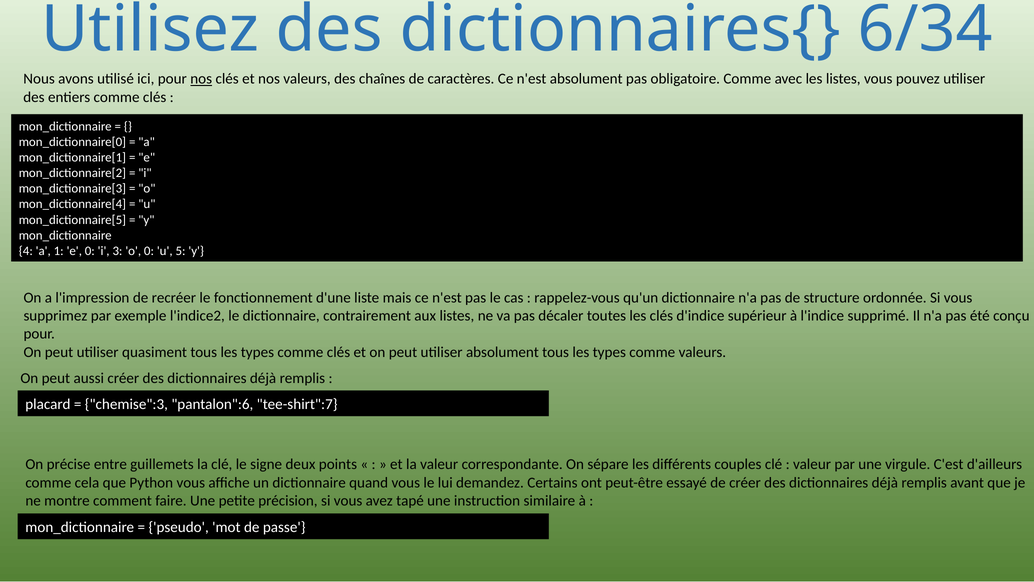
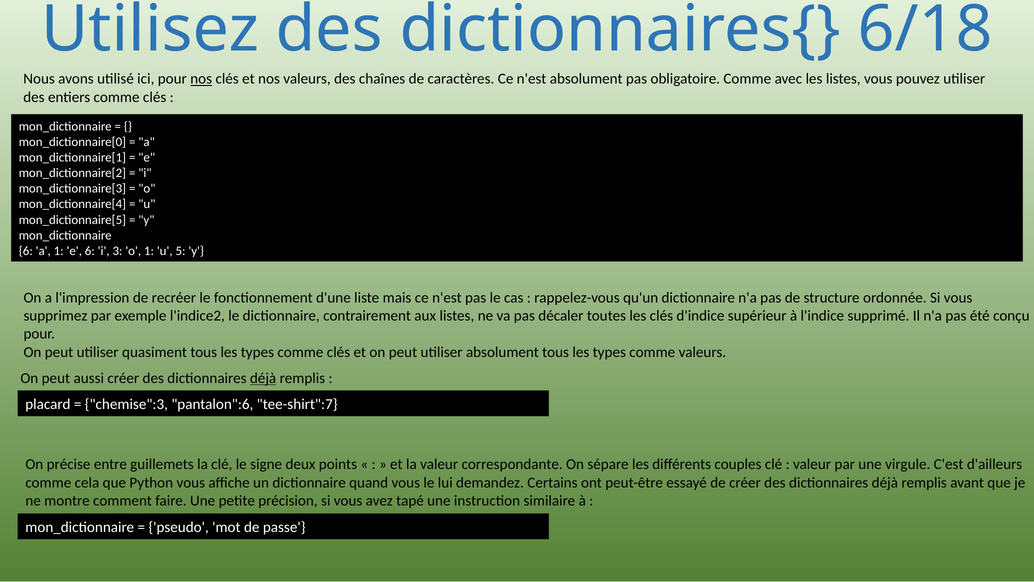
6/34: 6/34 -> 6/18
4 at (26, 251): 4 -> 6
e 0: 0 -> 6
o 0: 0 -> 1
déjà at (263, 378) underline: none -> present
